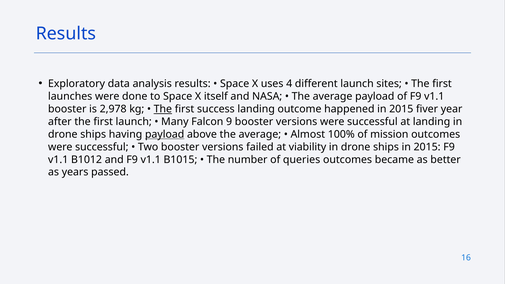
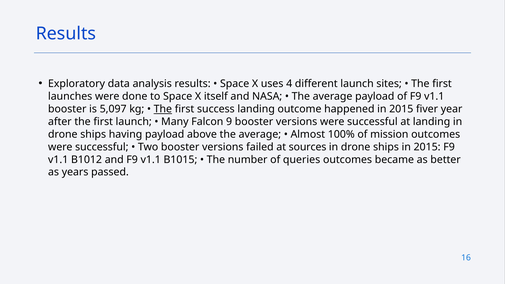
2,978: 2,978 -> 5,097
payload at (165, 134) underline: present -> none
viability: viability -> sources
